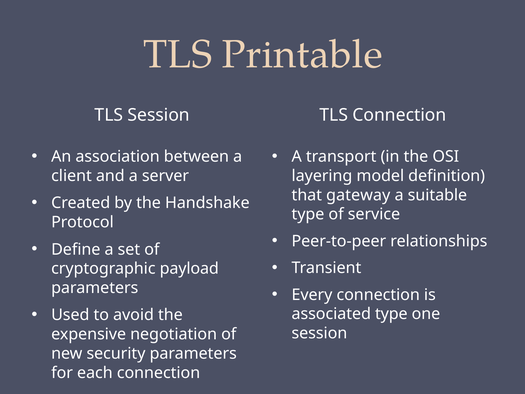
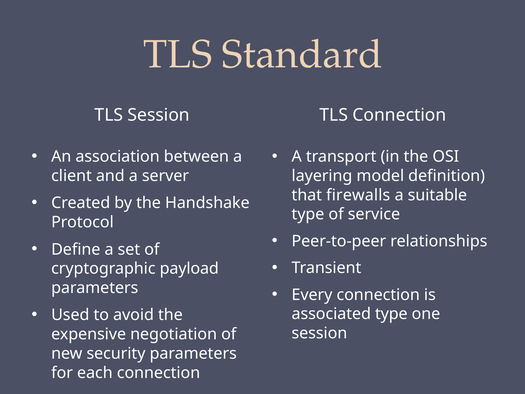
Printable: Printable -> Standard
gateway: gateway -> firewalls
